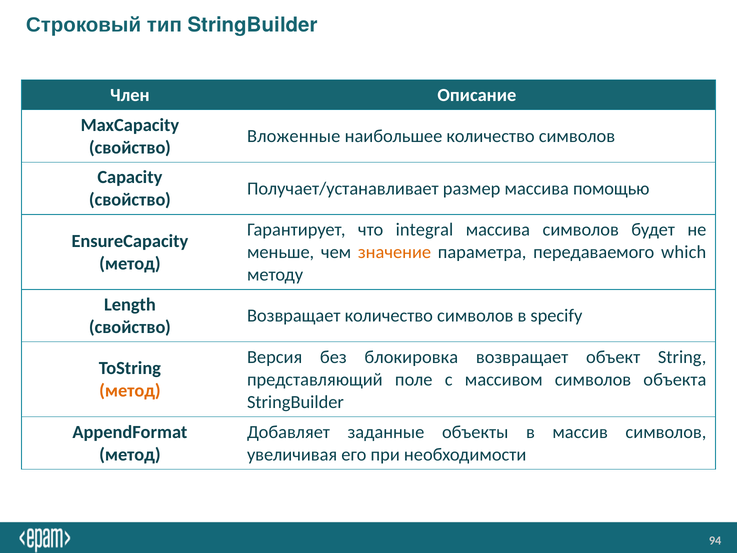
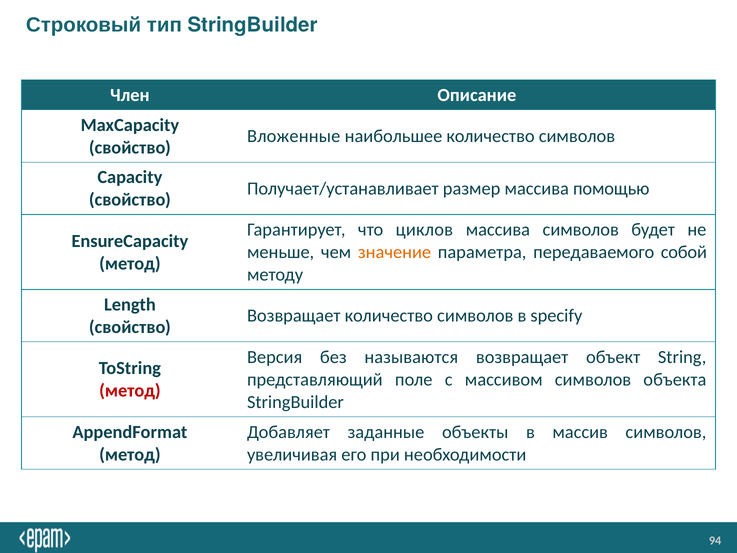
integral: integral -> циклов
which: which -> собой
блокировка: блокировка -> называются
метод at (130, 391) colour: orange -> red
